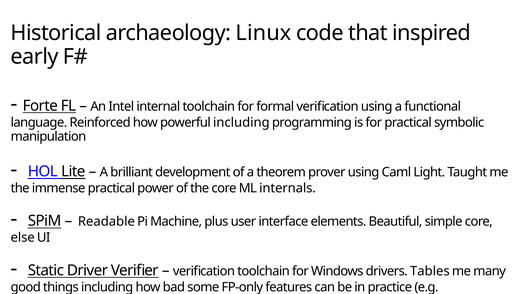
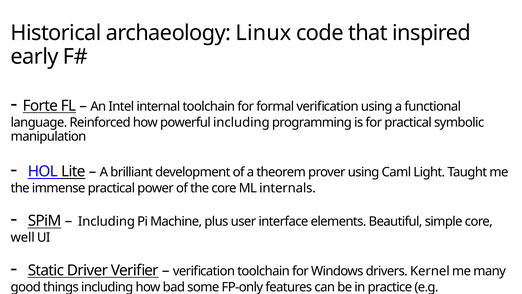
Readable at (106, 221): Readable -> Including
else: else -> well
Tables: Tables -> Kernel
